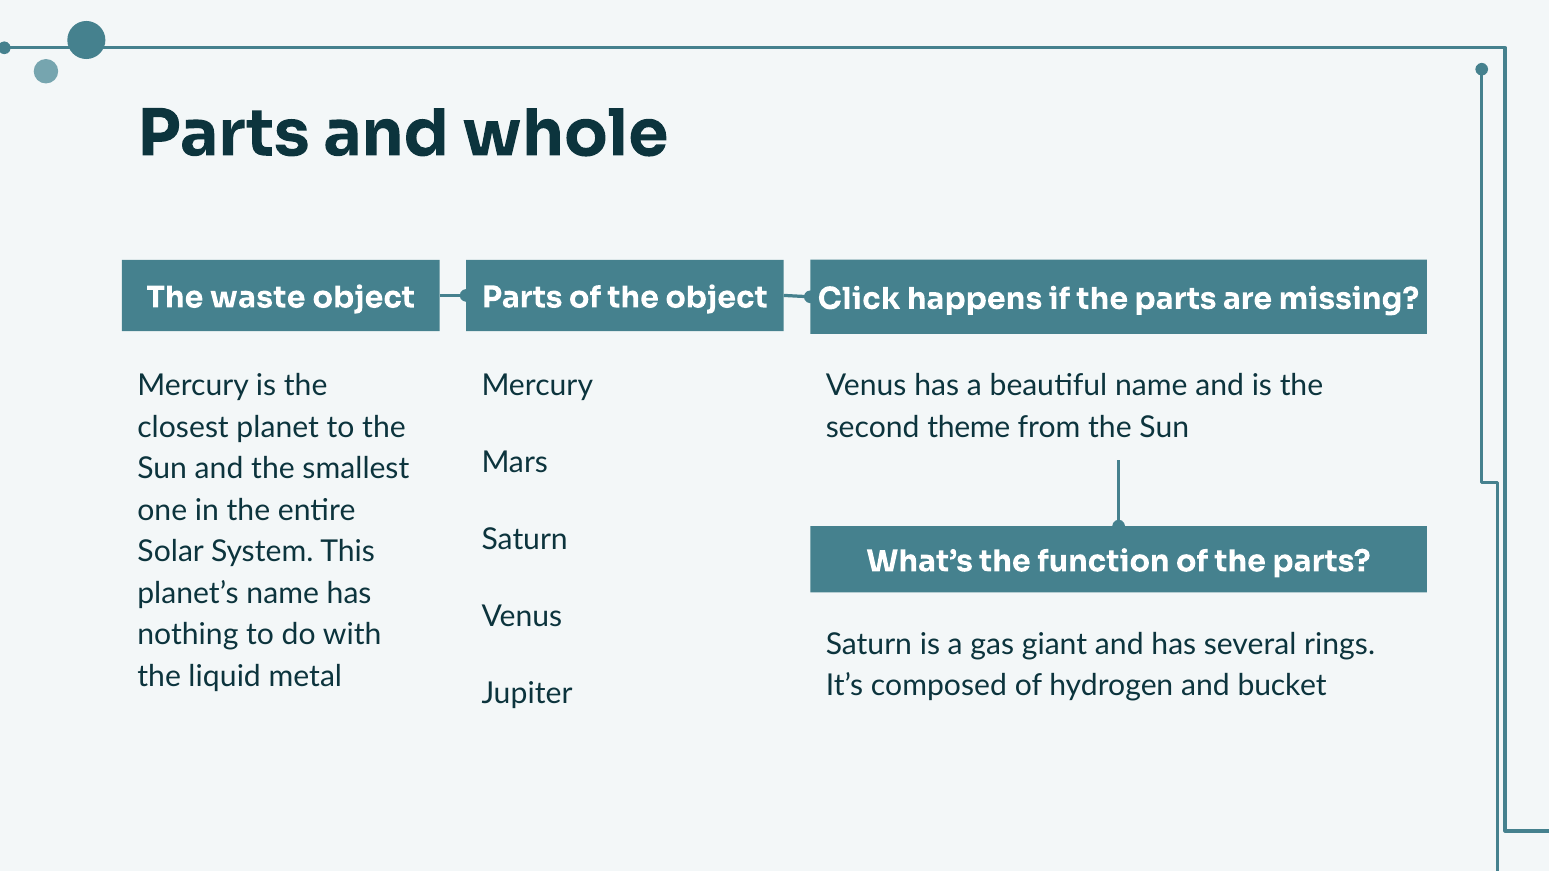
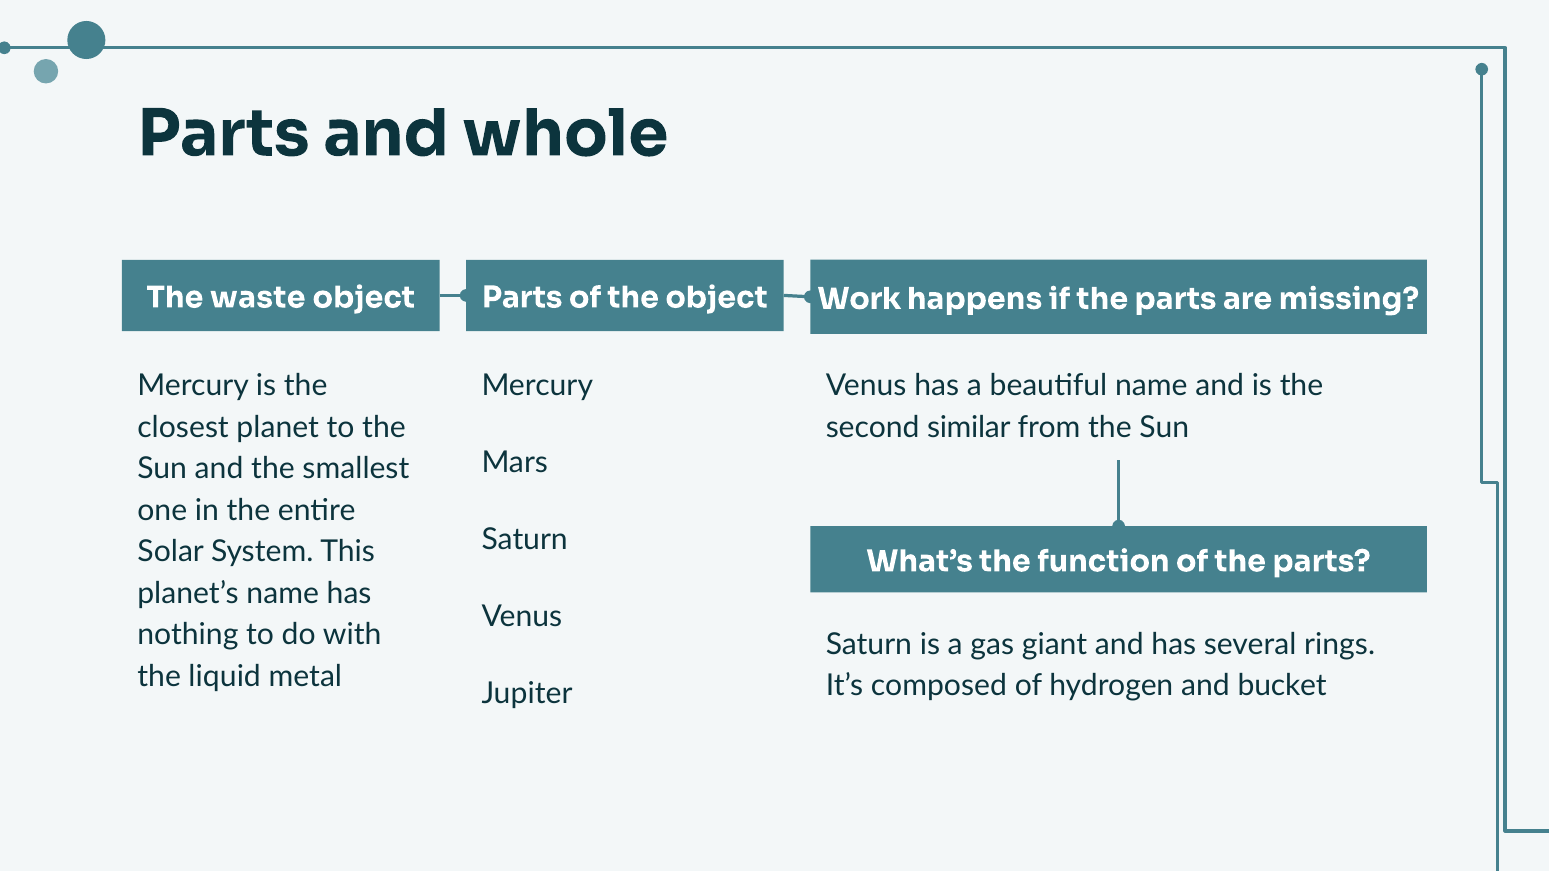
Click: Click -> Work
theme: theme -> similar
